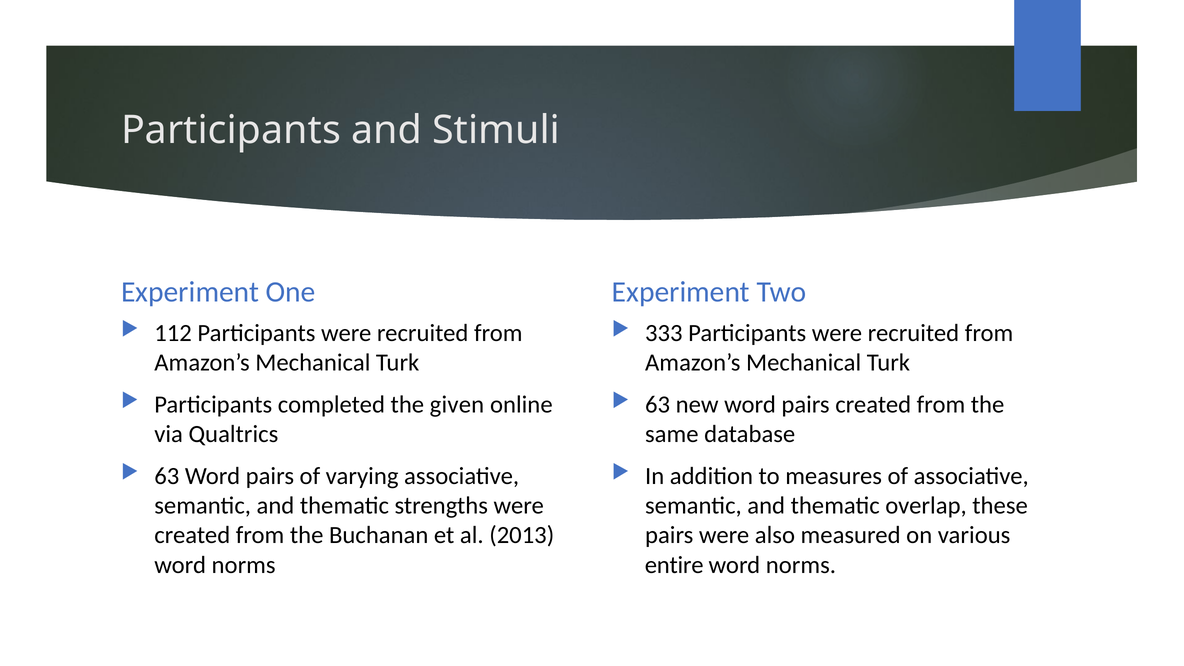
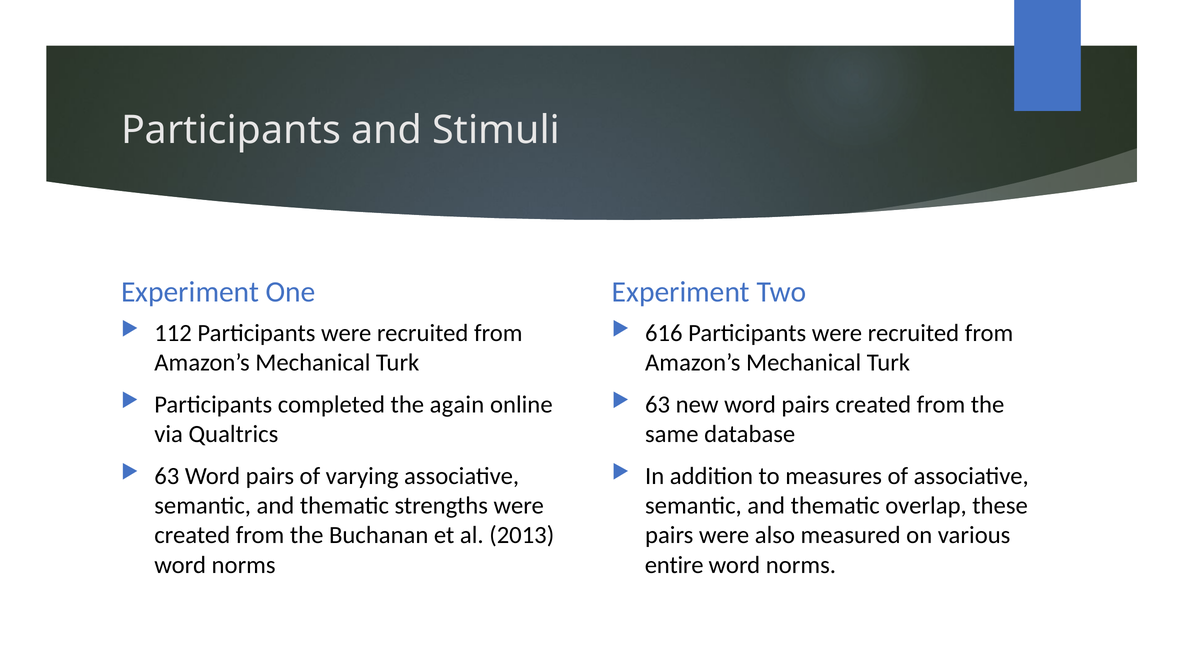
333: 333 -> 616
given: given -> again
